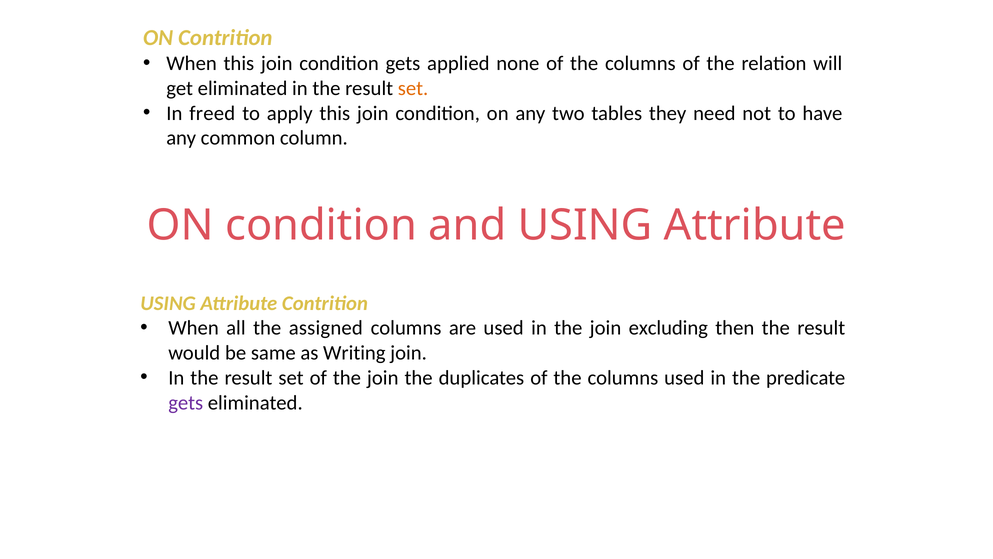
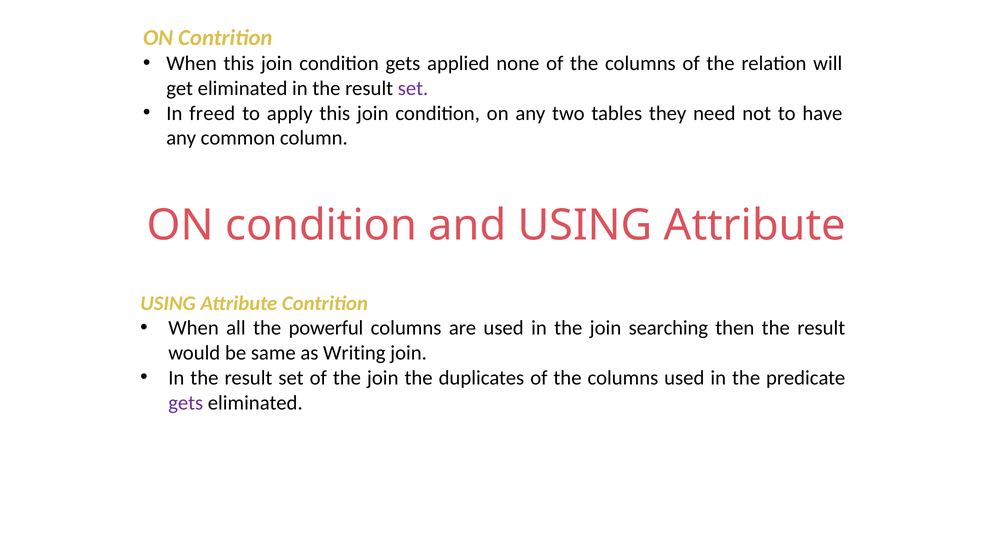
set at (413, 88) colour: orange -> purple
assigned: assigned -> powerful
excluding: excluding -> searching
